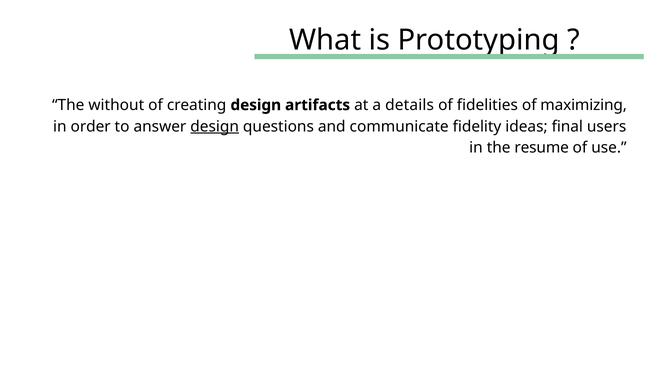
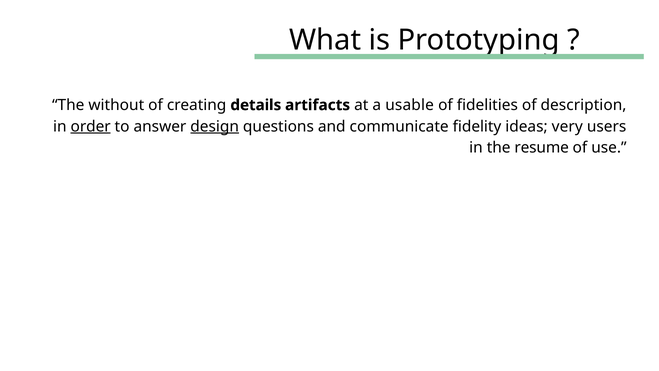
creating design: design -> details
details: details -> usable
maximizing: maximizing -> description
order underline: none -> present
final: final -> very
